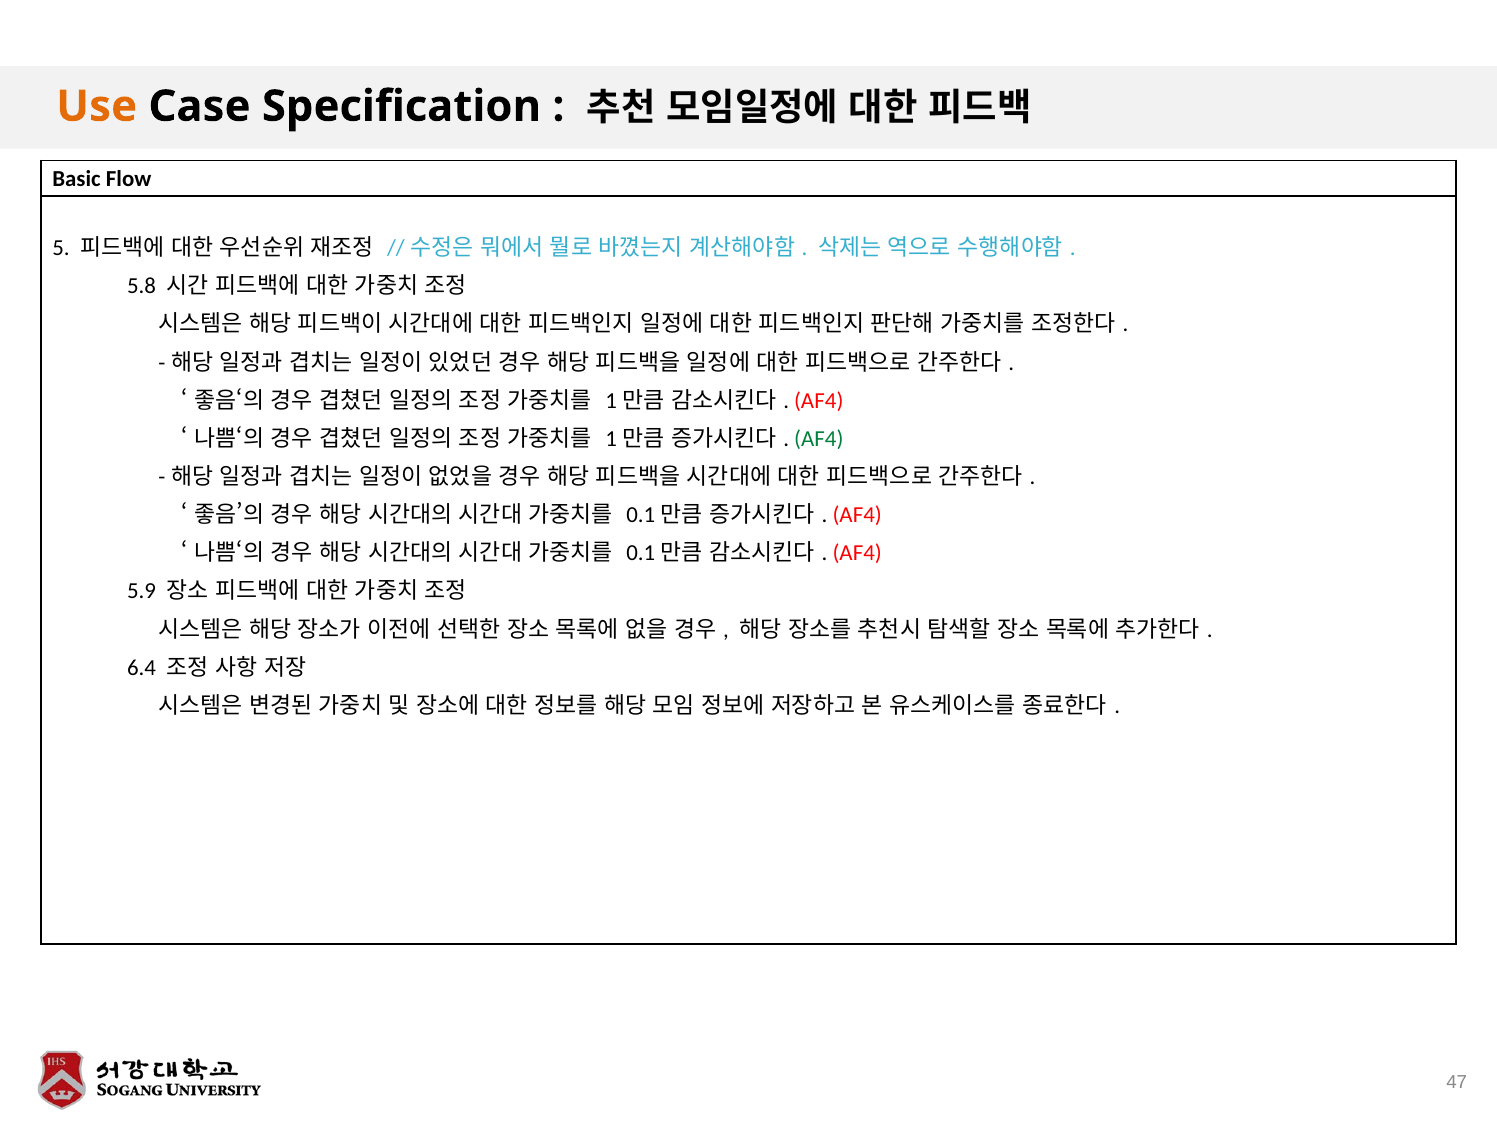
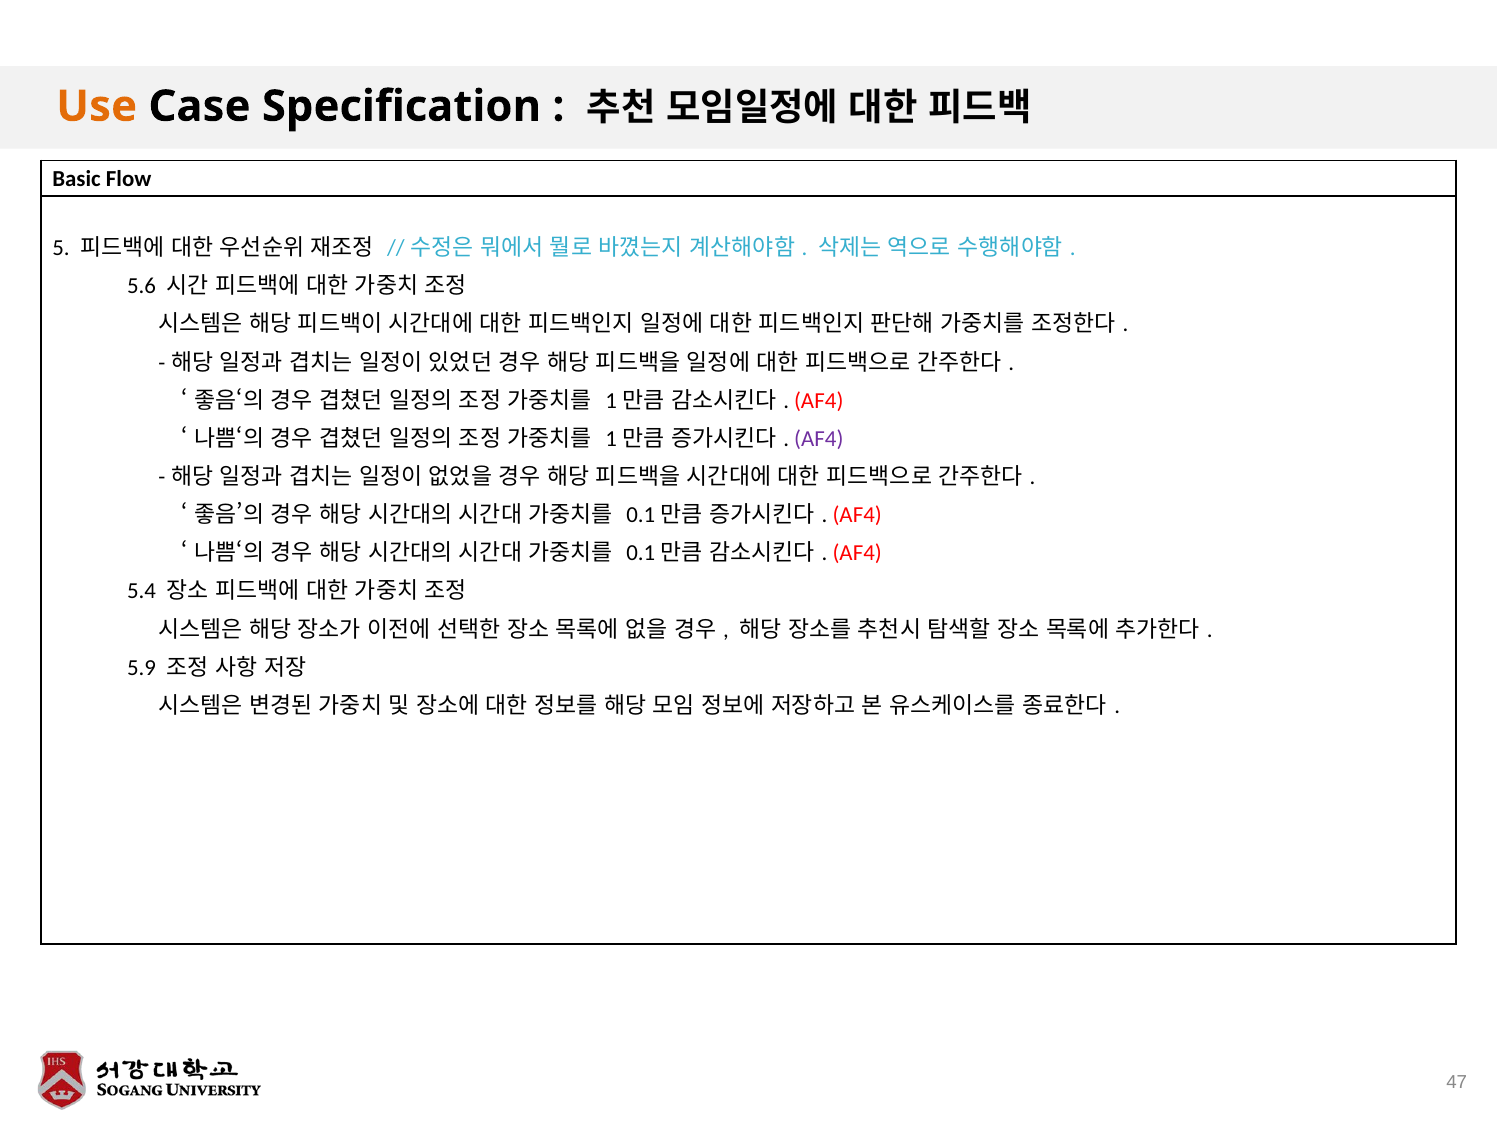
5.8: 5.8 -> 5.6
AF4 at (819, 439) colour: green -> purple
5.9: 5.9 -> 5.4
6.4: 6.4 -> 5.9
